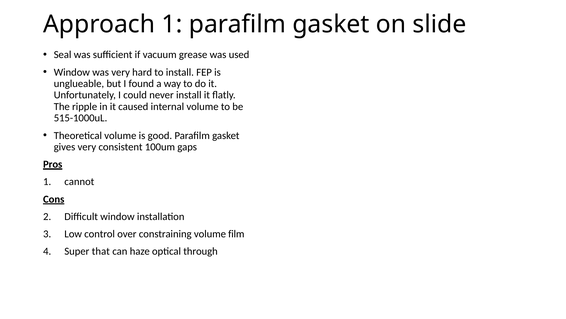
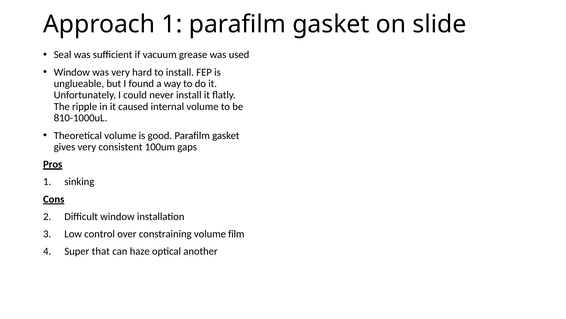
515-1000uL: 515-1000uL -> 810-1000uL
cannot: cannot -> sinking
through: through -> another
